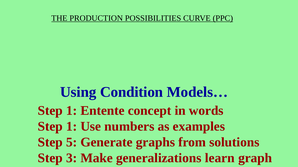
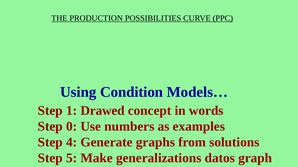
Entente: Entente -> Drawed
1 at (72, 127): 1 -> 0
5: 5 -> 4
3: 3 -> 5
learn: learn -> datos
